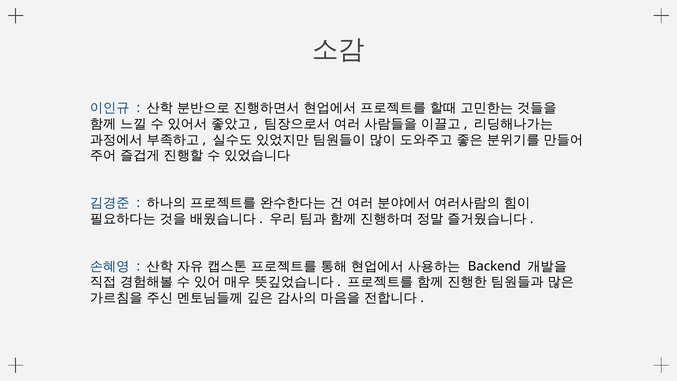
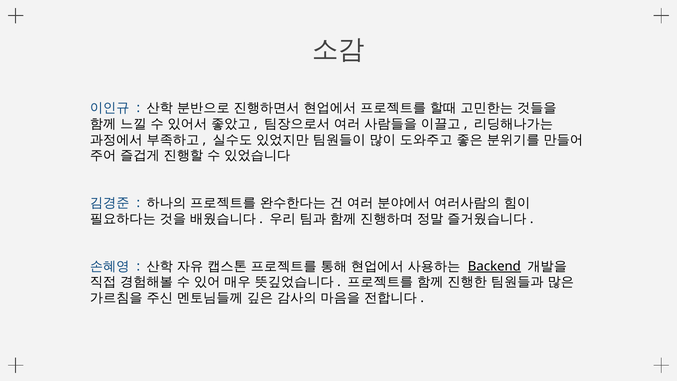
Backend underline: none -> present
